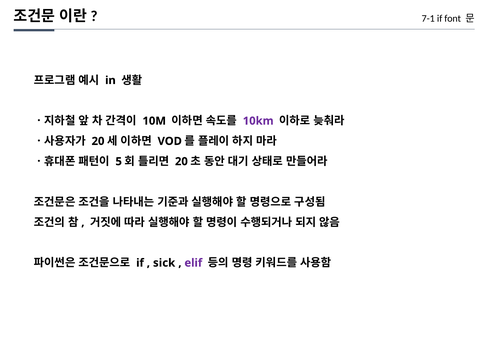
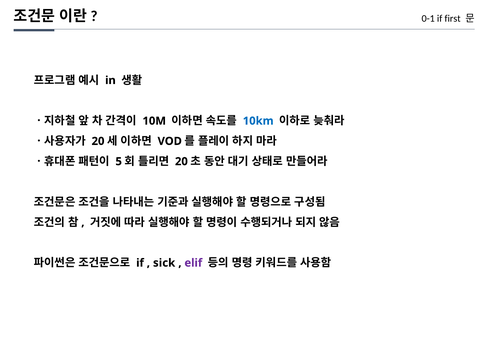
7-1: 7-1 -> 0-1
font: font -> first
10km colour: purple -> blue
